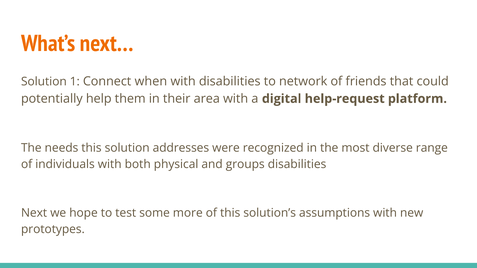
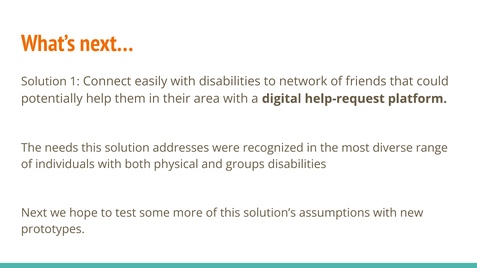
when: when -> easily
